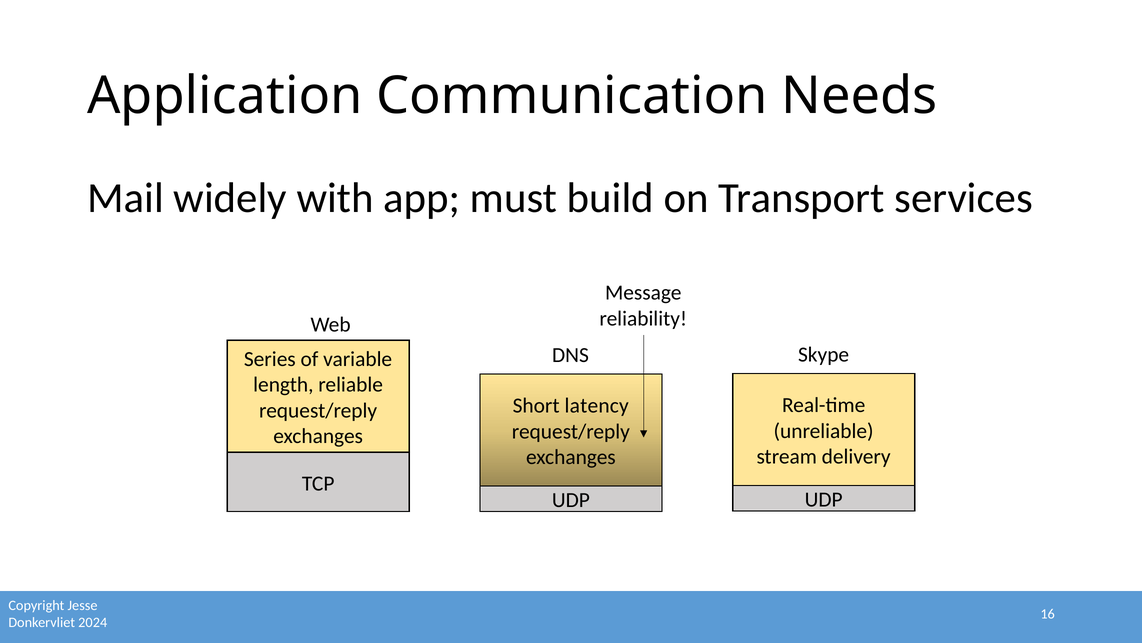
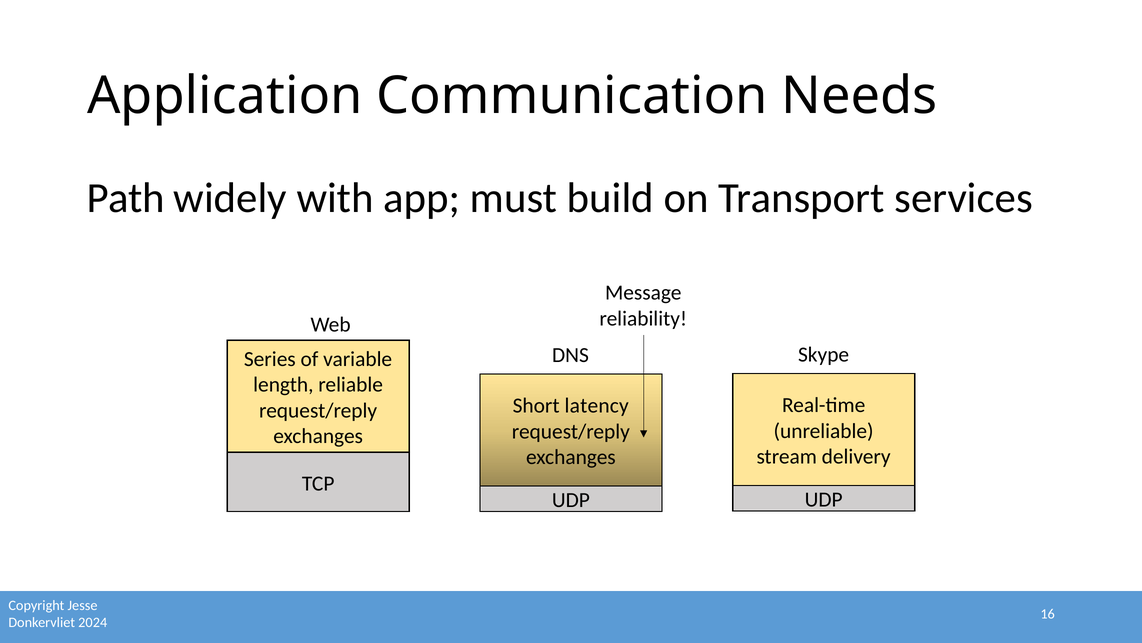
Mail: Mail -> Path
